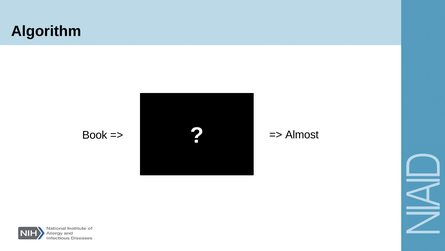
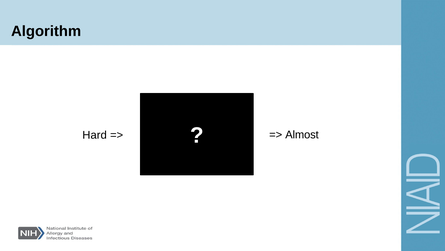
Book: Book -> Hard
